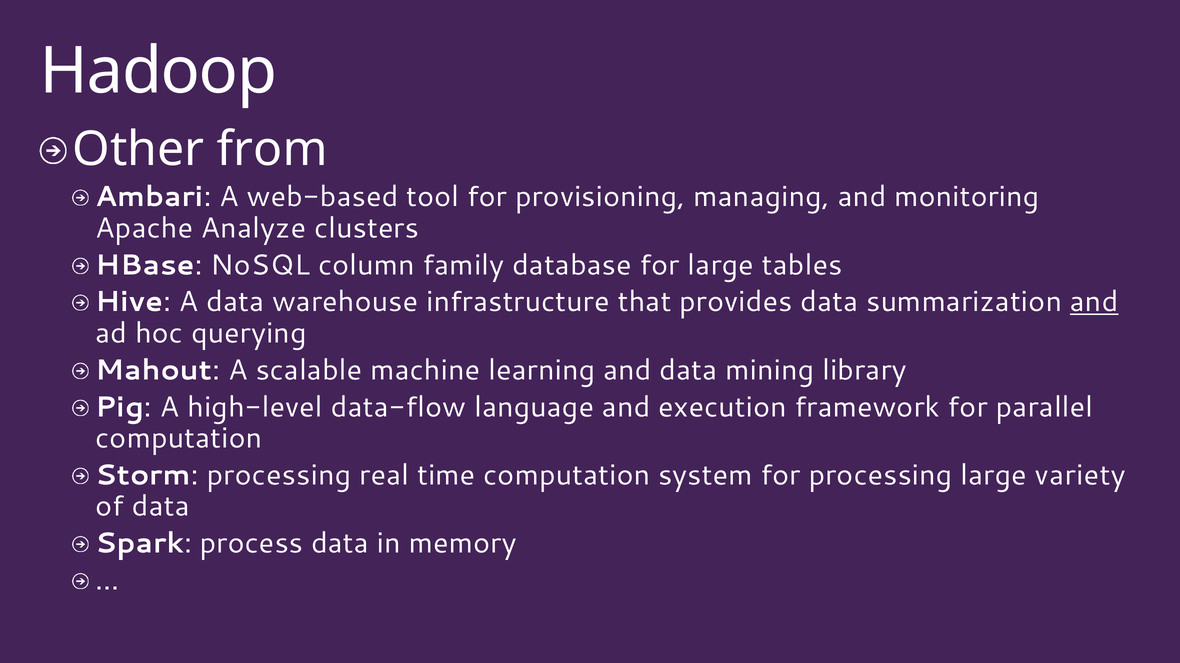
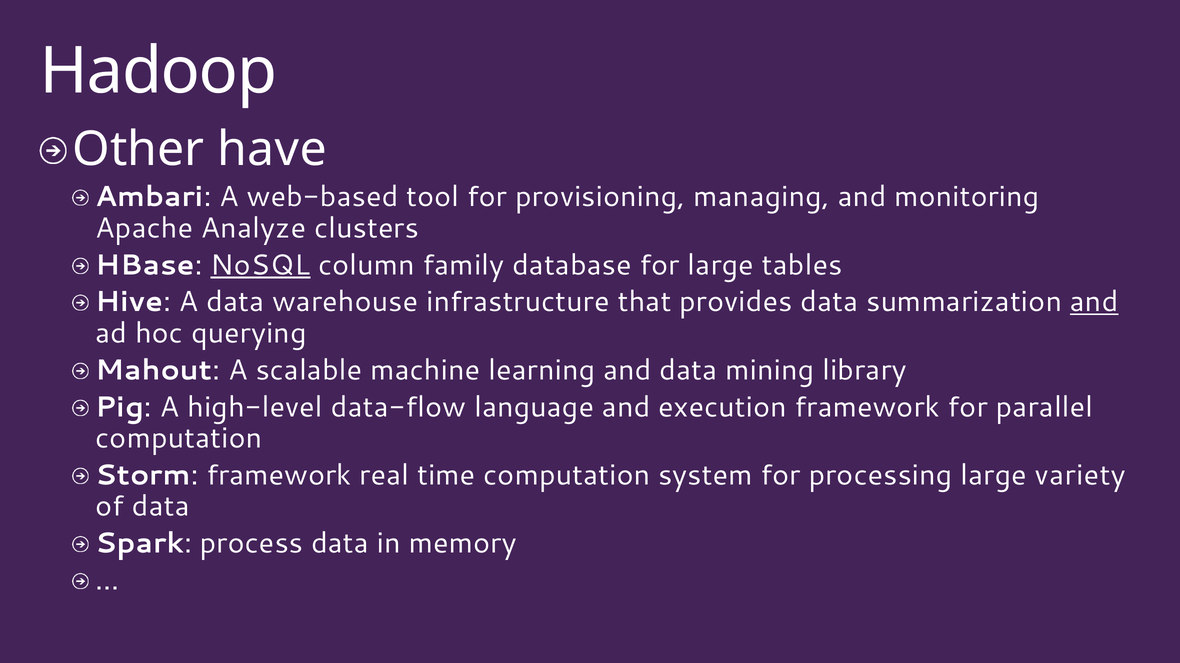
from: from -> have
NoSQL underline: none -> present
Storm processing: processing -> framework
